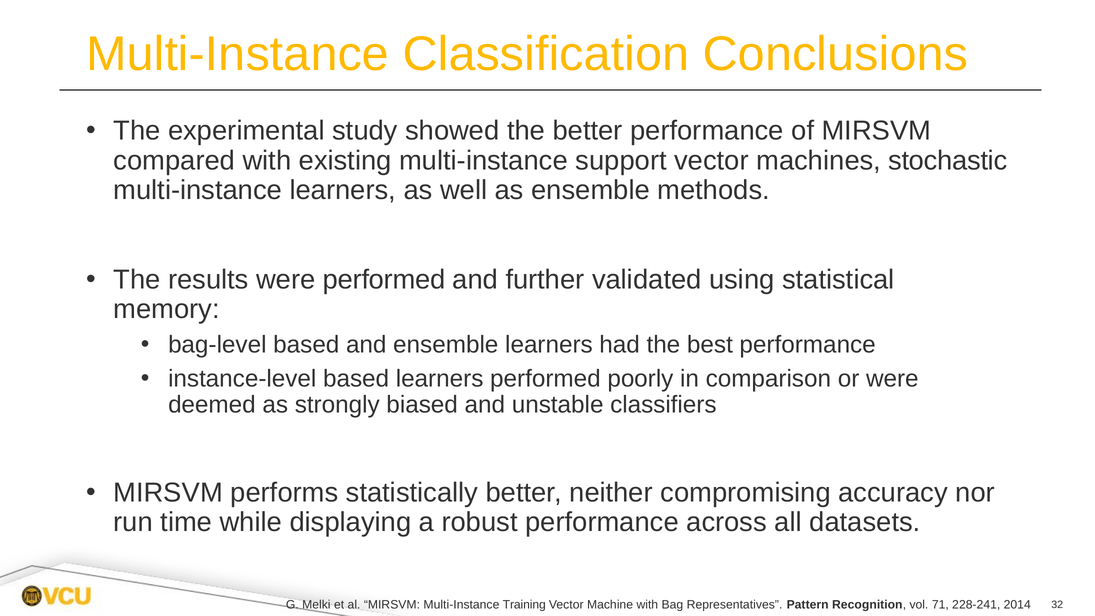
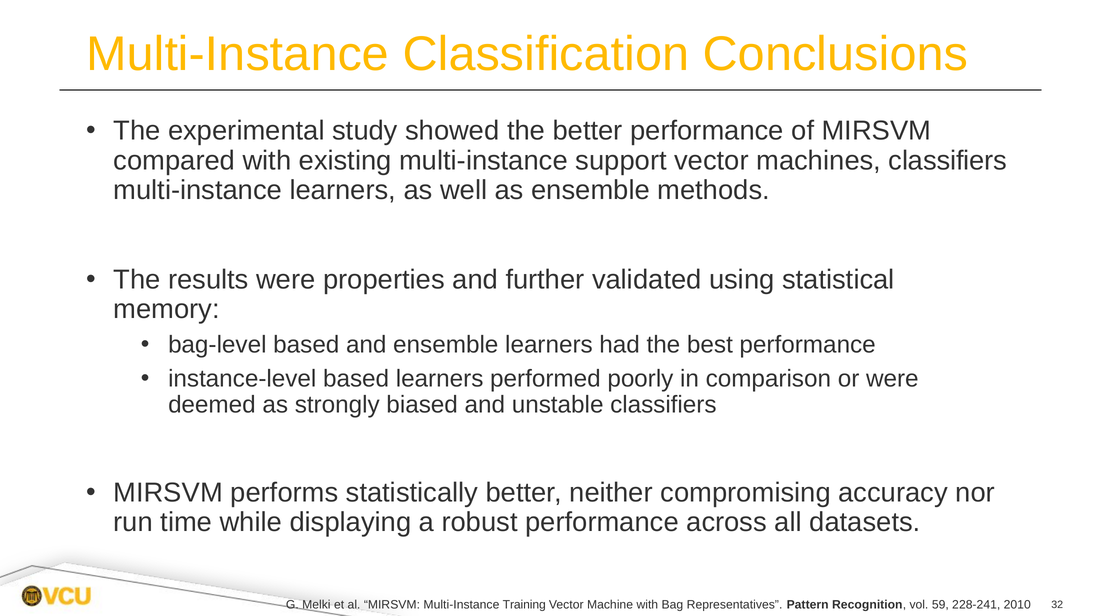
machines stochastic: stochastic -> classifiers
were performed: performed -> properties
71: 71 -> 59
2014: 2014 -> 2010
